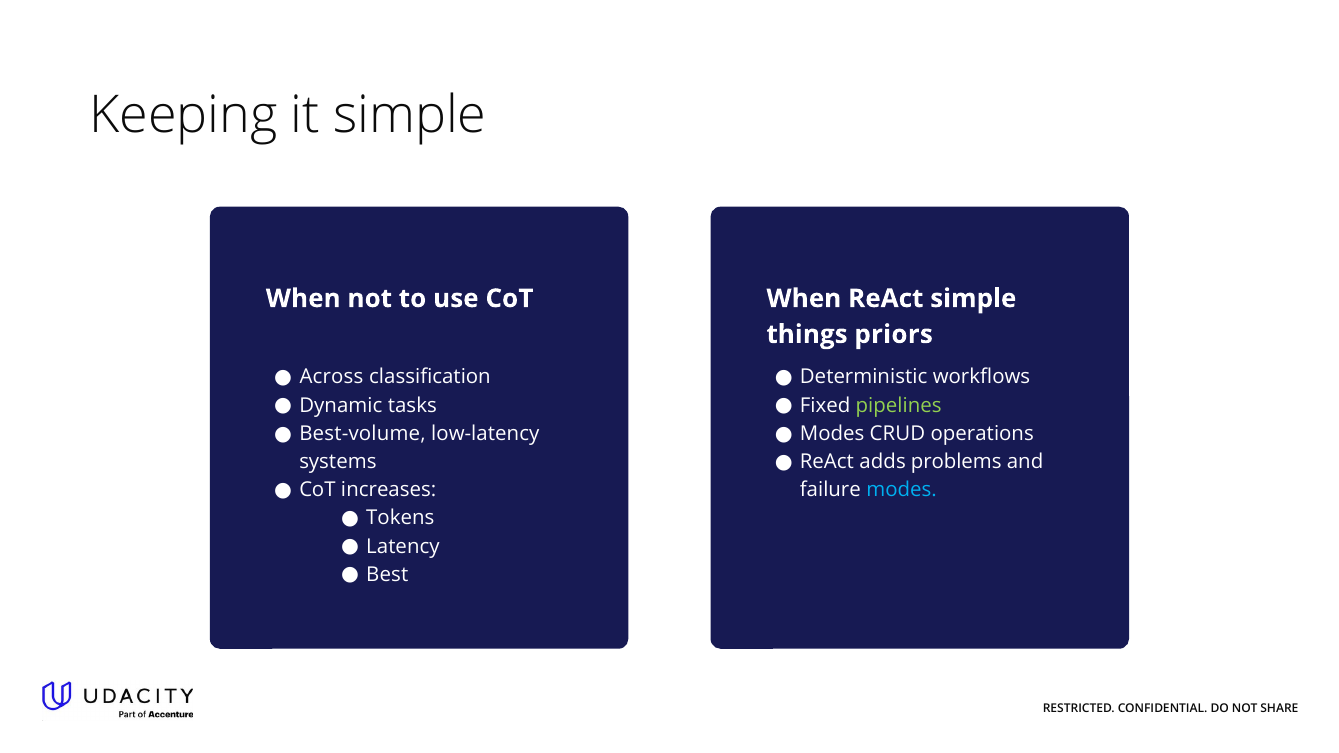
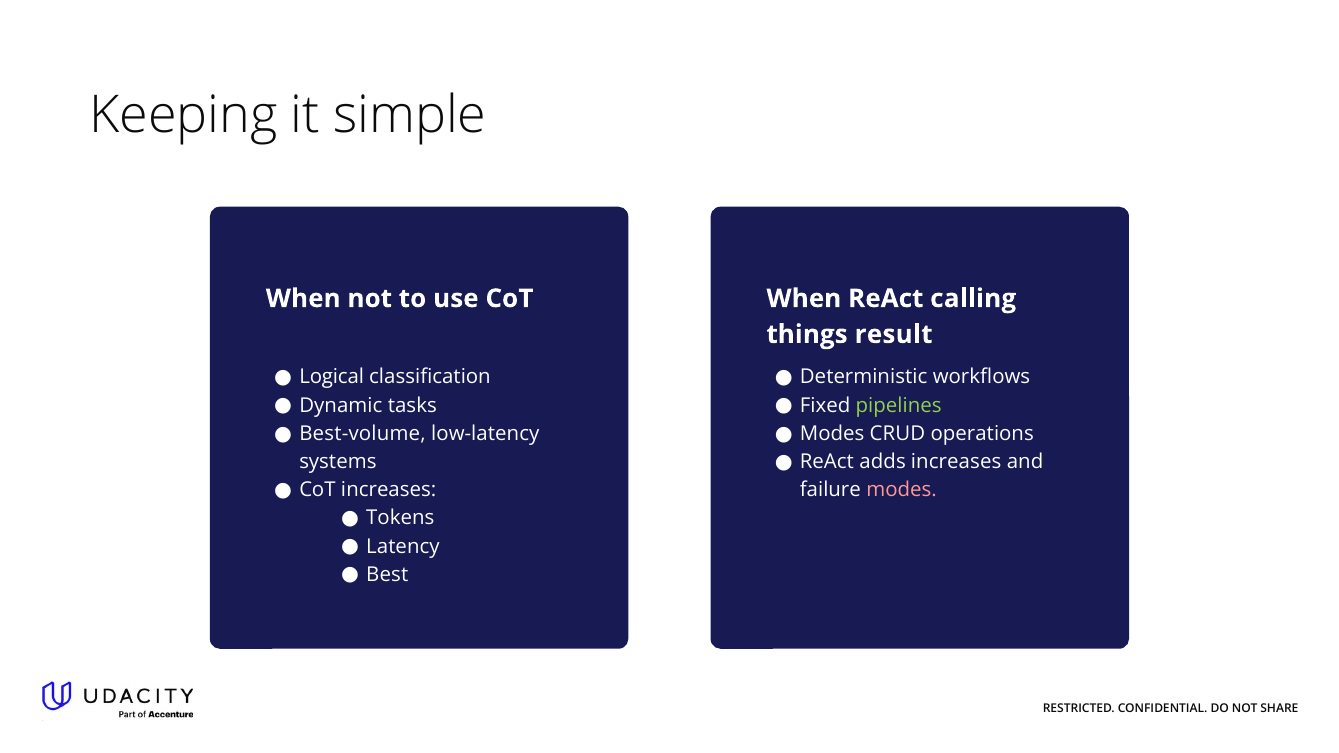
ReAct simple: simple -> calling
priors: priors -> result
Across: Across -> Logical
adds problems: problems -> increases
modes at (902, 490) colour: light blue -> pink
